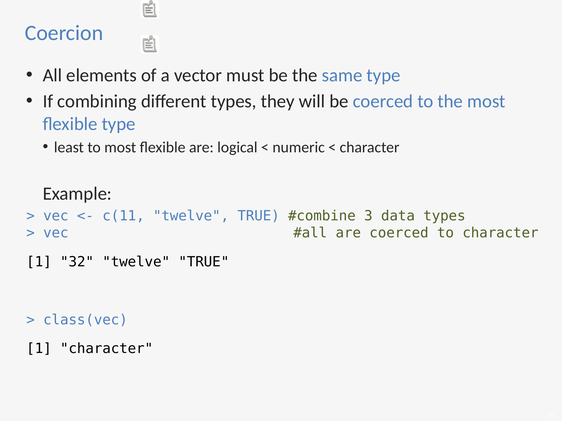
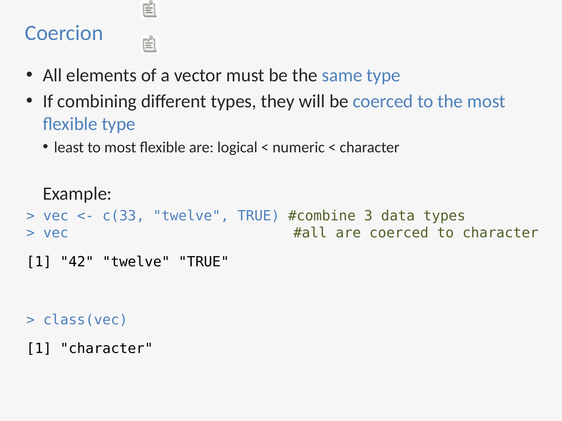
c(11: c(11 -> c(33
32: 32 -> 42
